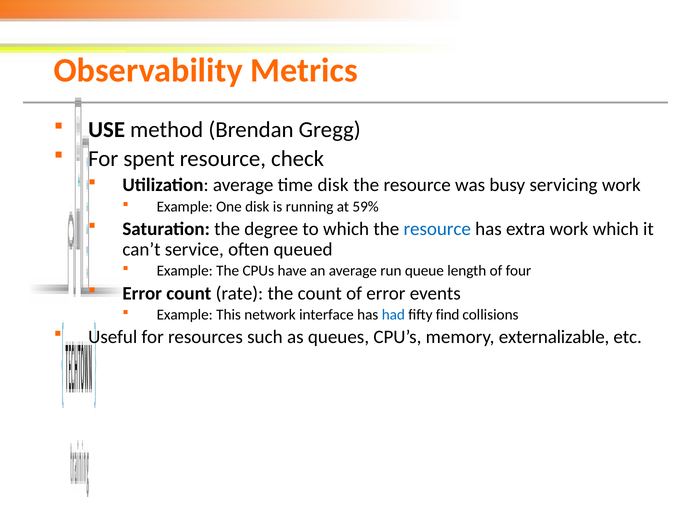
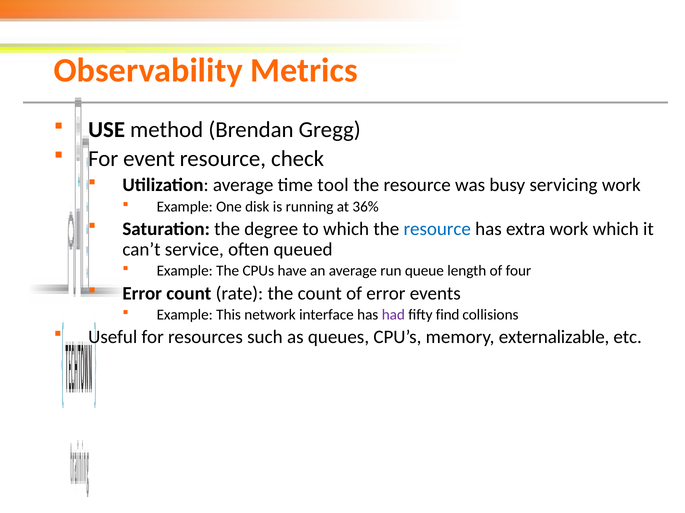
spent: spent -> event
time disk: disk -> tool
59%: 59% -> 36%
had colour: blue -> purple
